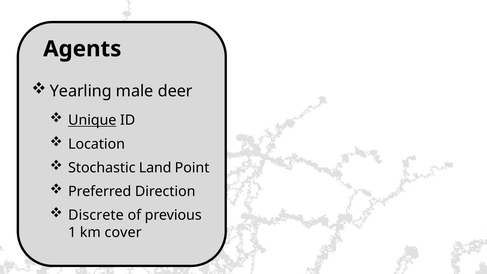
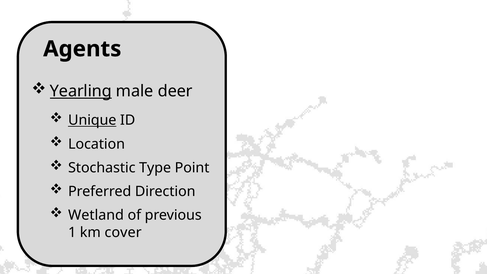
Yearling underline: none -> present
Land: Land -> Type
Discrete: Discrete -> Wetland
